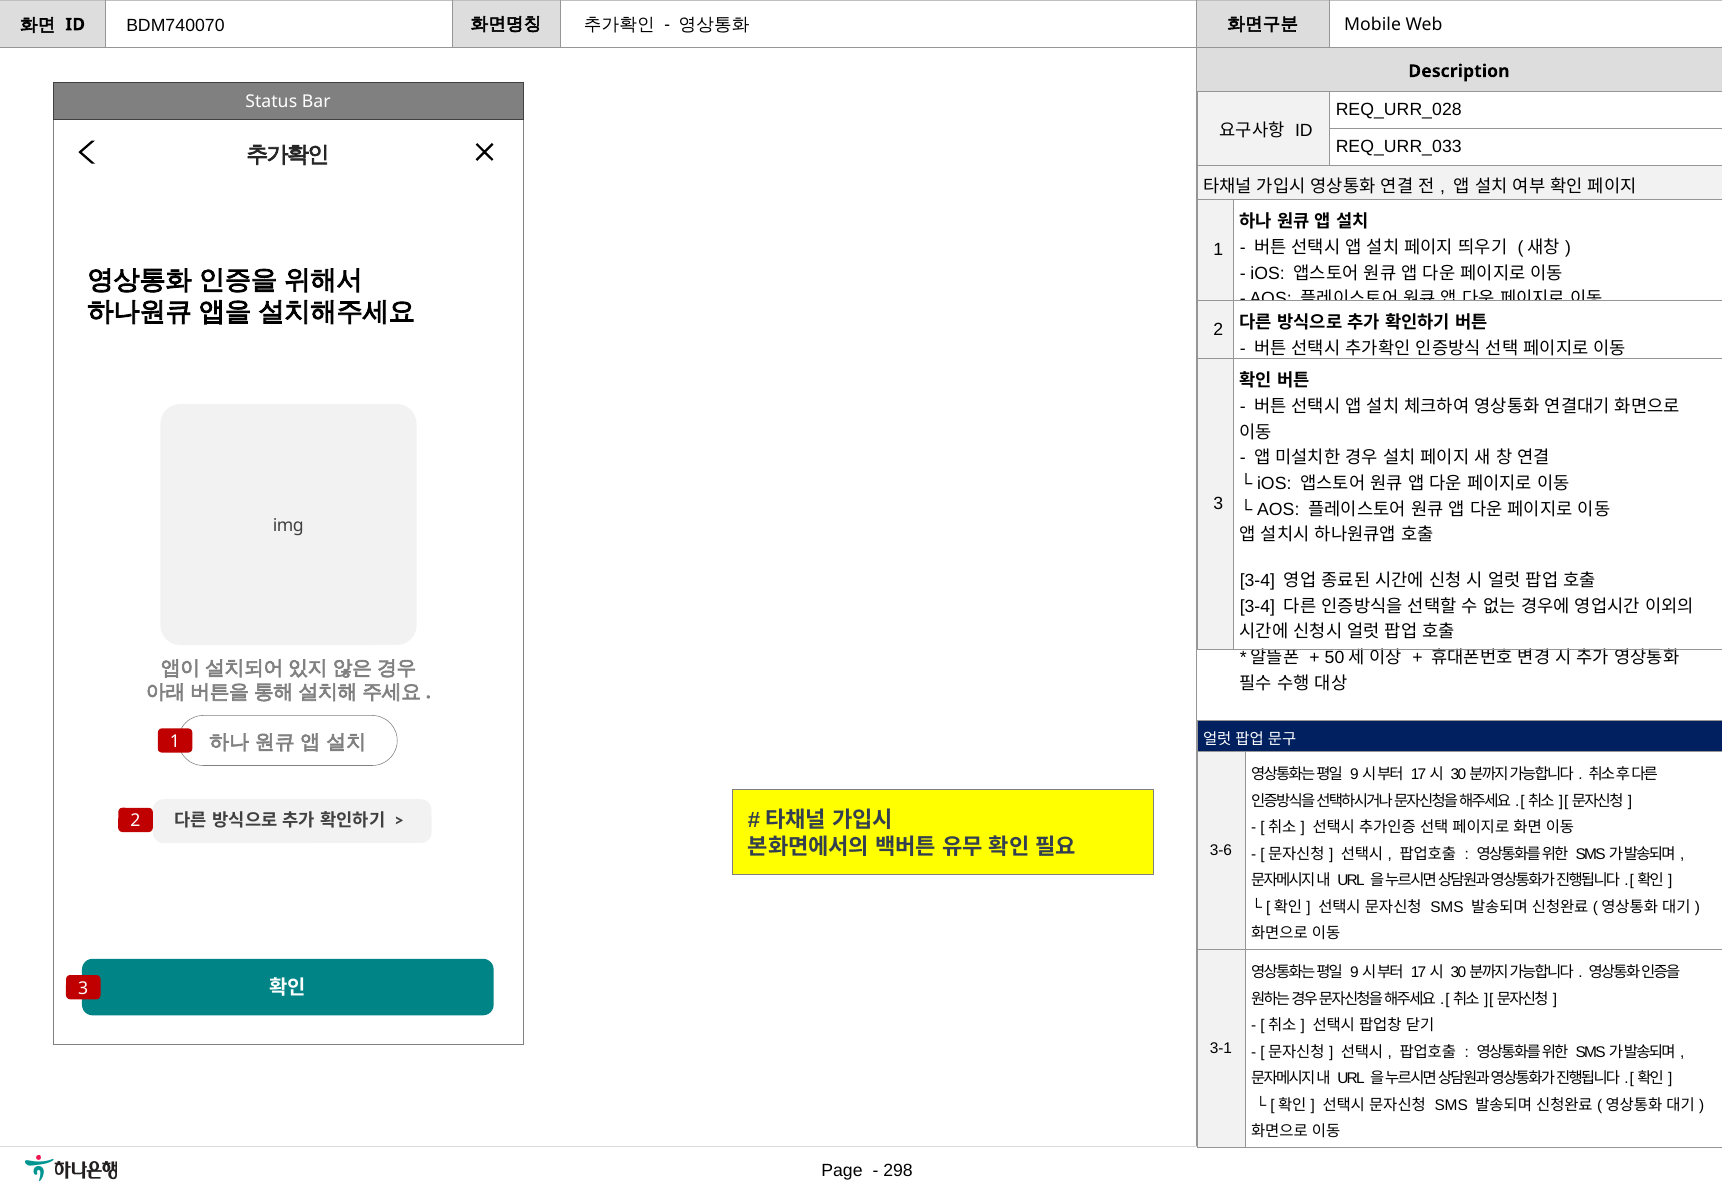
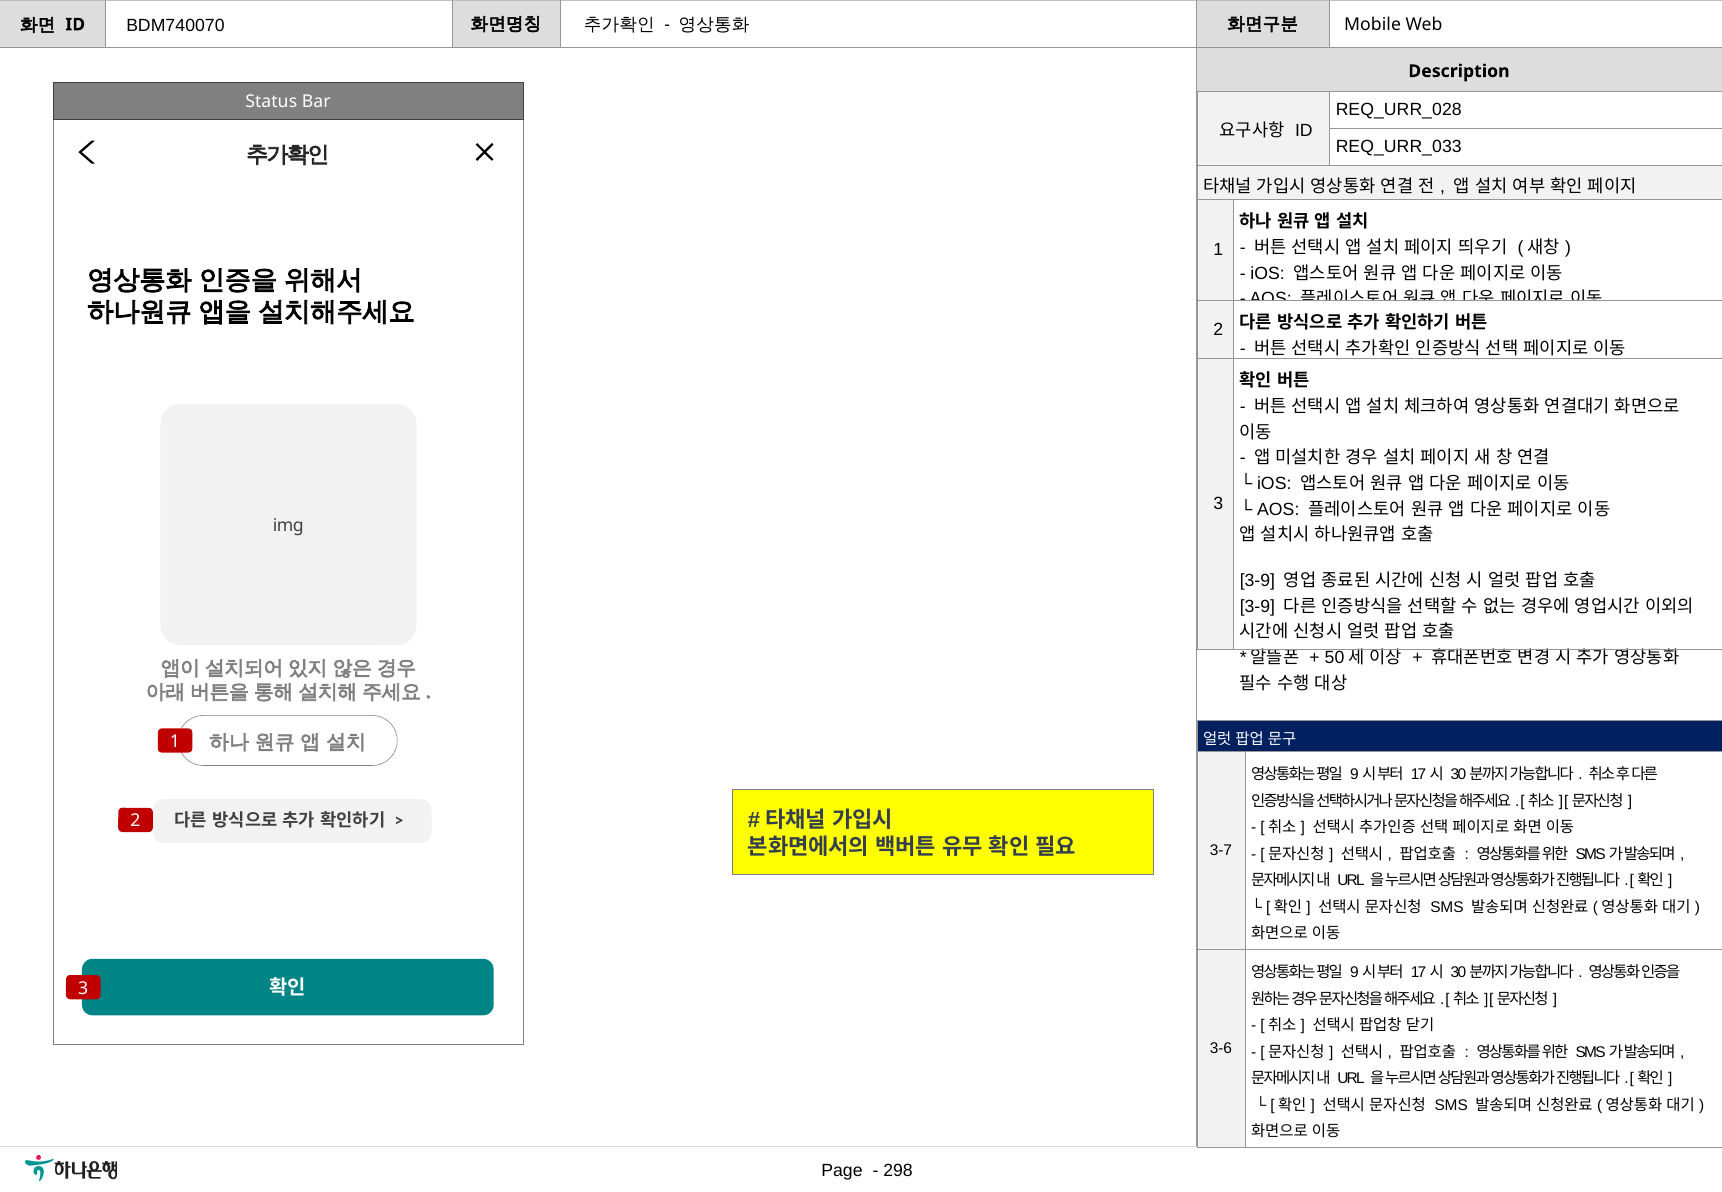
3-4 at (1257, 581): 3-4 -> 3-9
3-4 at (1257, 607): 3-4 -> 3-9
3-6: 3-6 -> 3-7
3-1: 3-1 -> 3-6
